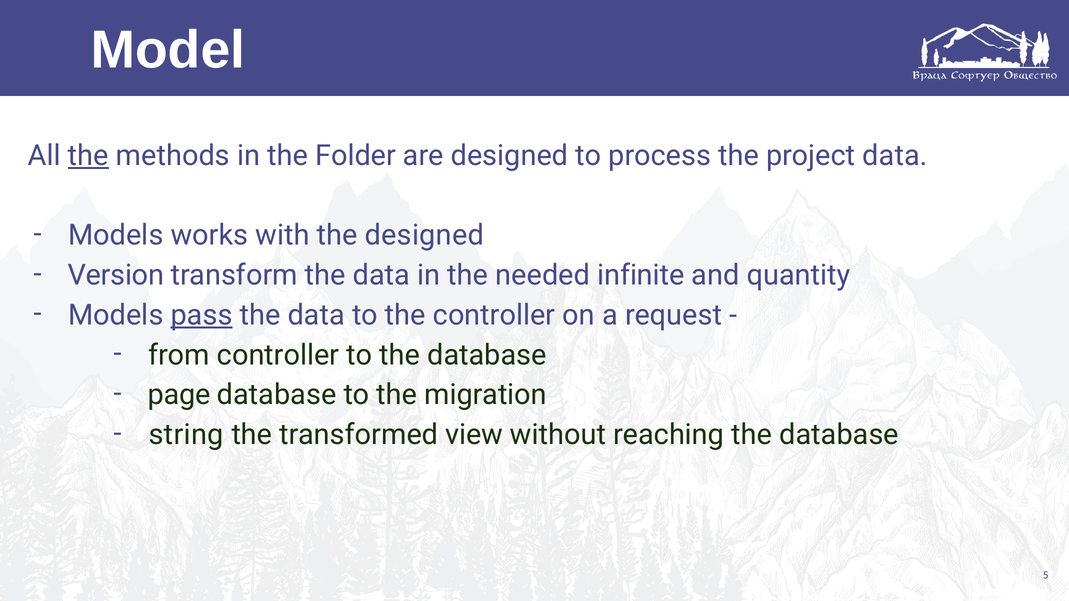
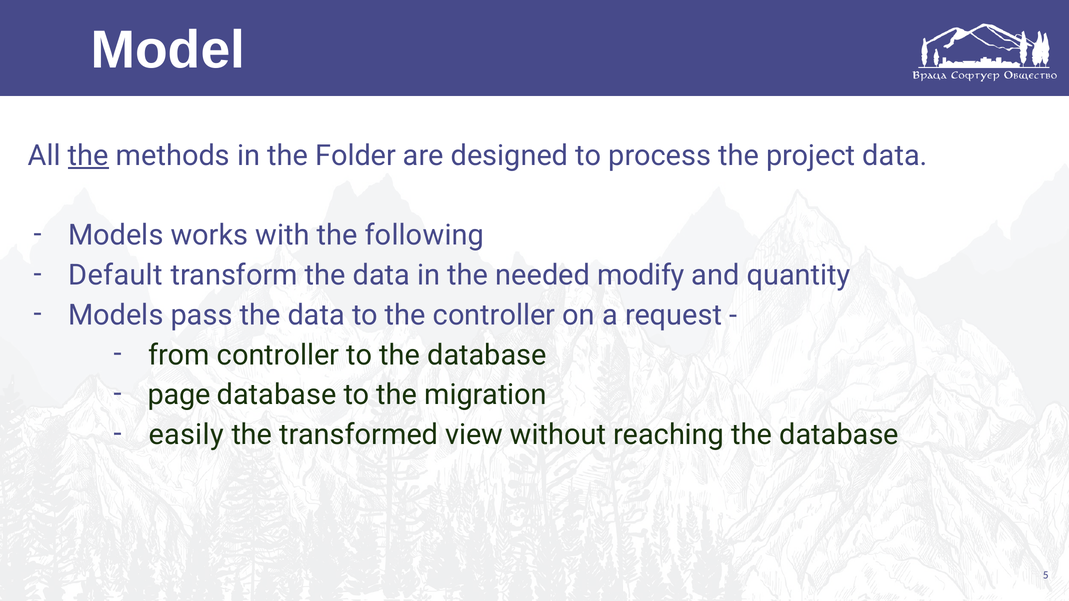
the designed: designed -> following
Version: Version -> Default
infinite: infinite -> modify
pass underline: present -> none
string: string -> easily
